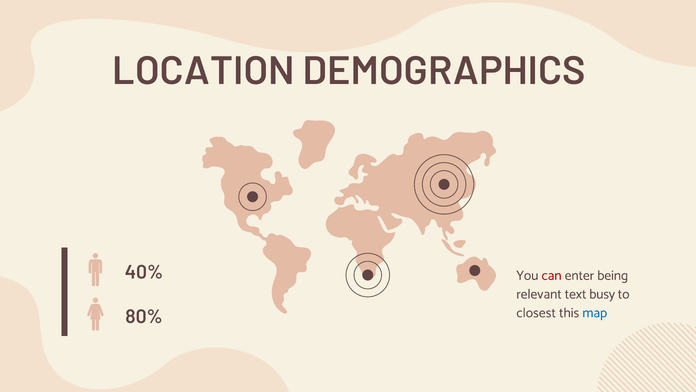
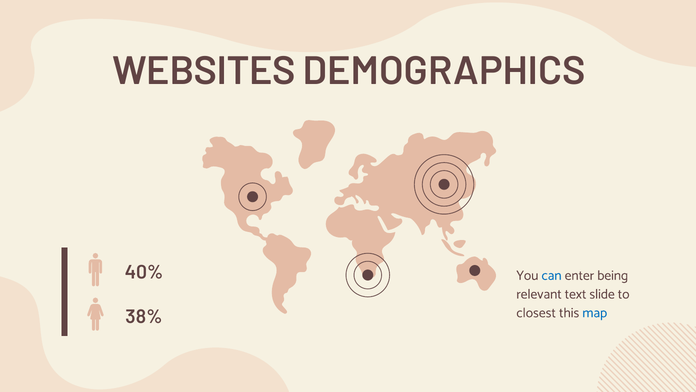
LOCATION: LOCATION -> WEBSITES
can colour: red -> blue
busy: busy -> slide
80%: 80% -> 38%
